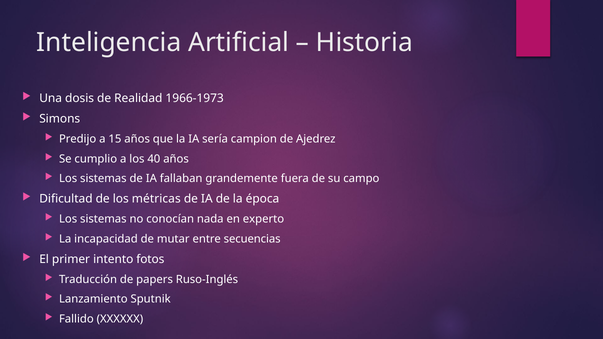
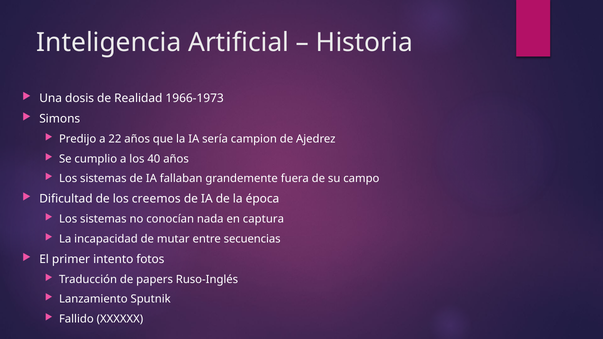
15: 15 -> 22
métricas: métricas -> creemos
experto: experto -> captura
